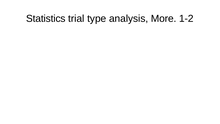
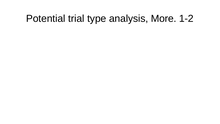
Statistics: Statistics -> Potential
